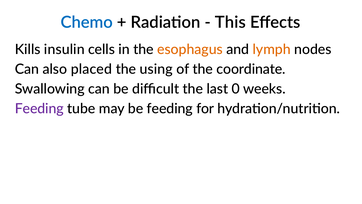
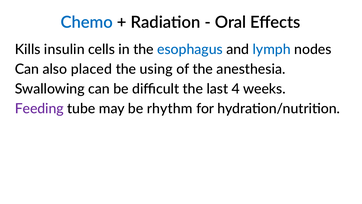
This: This -> Oral
esophagus colour: orange -> blue
lymph colour: orange -> blue
coordinate: coordinate -> anesthesia
0: 0 -> 4
be feeding: feeding -> rhythm
